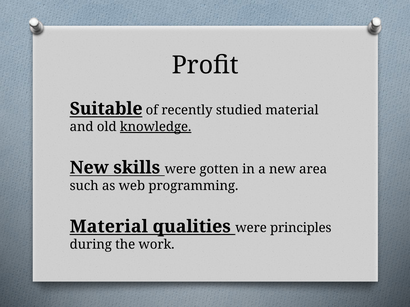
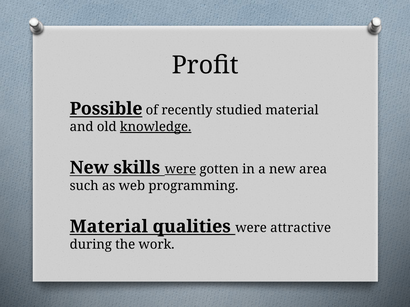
Suitable: Suitable -> Possible
were at (180, 169) underline: none -> present
principles: principles -> attractive
